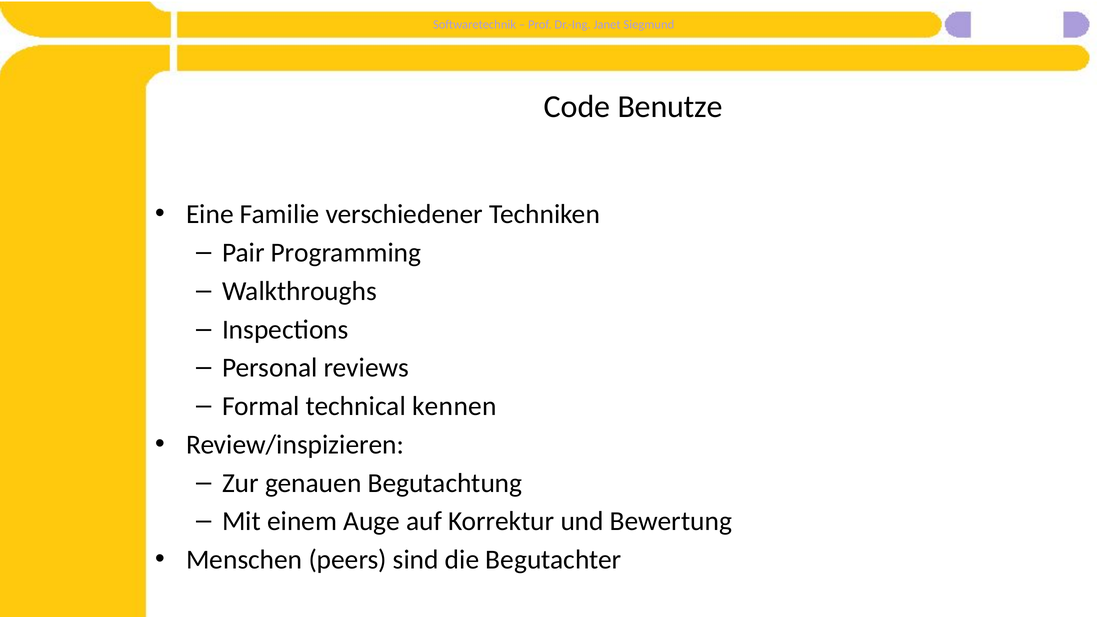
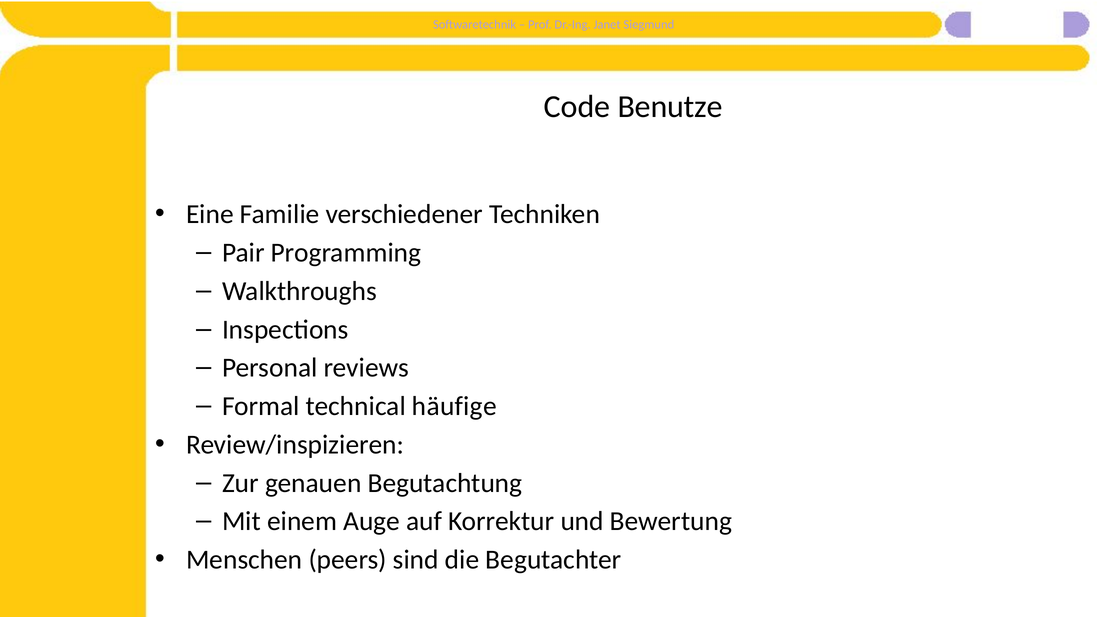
kennen: kennen -> häufige
